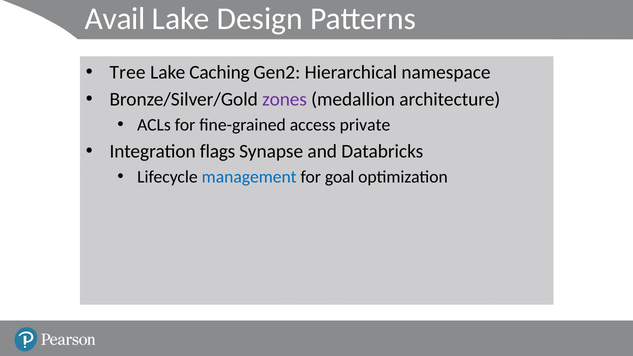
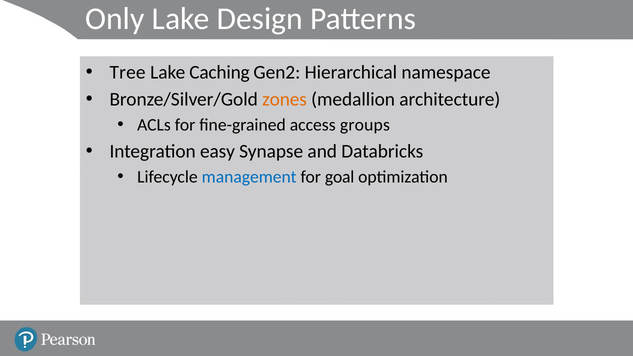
Avail: Avail -> Only
zones colour: purple -> orange
private: private -> groups
flags: flags -> easy
